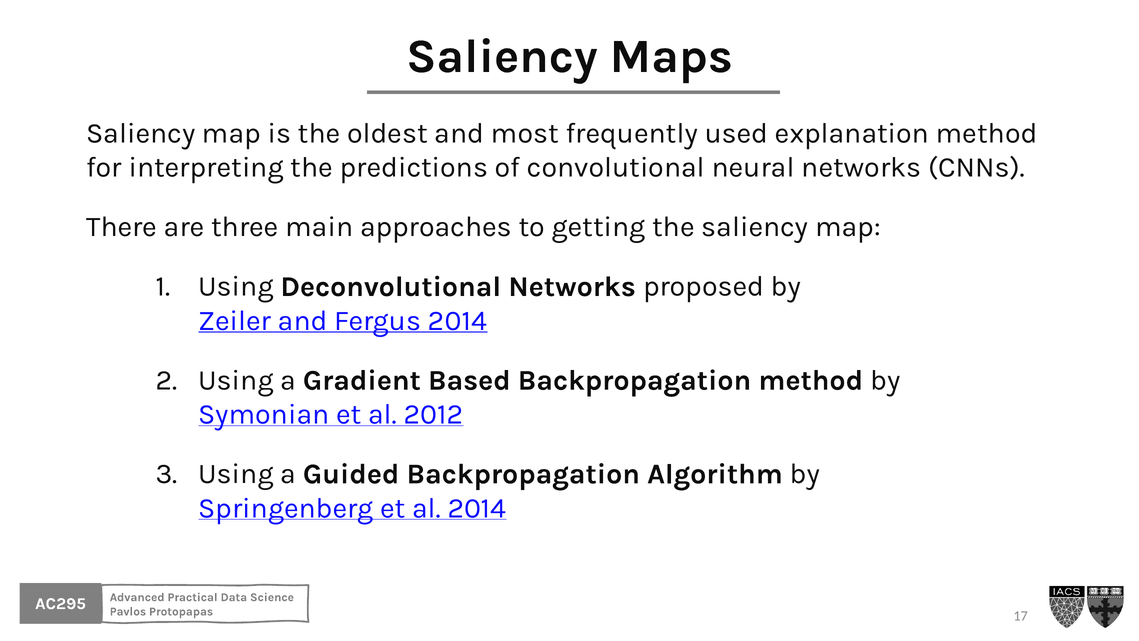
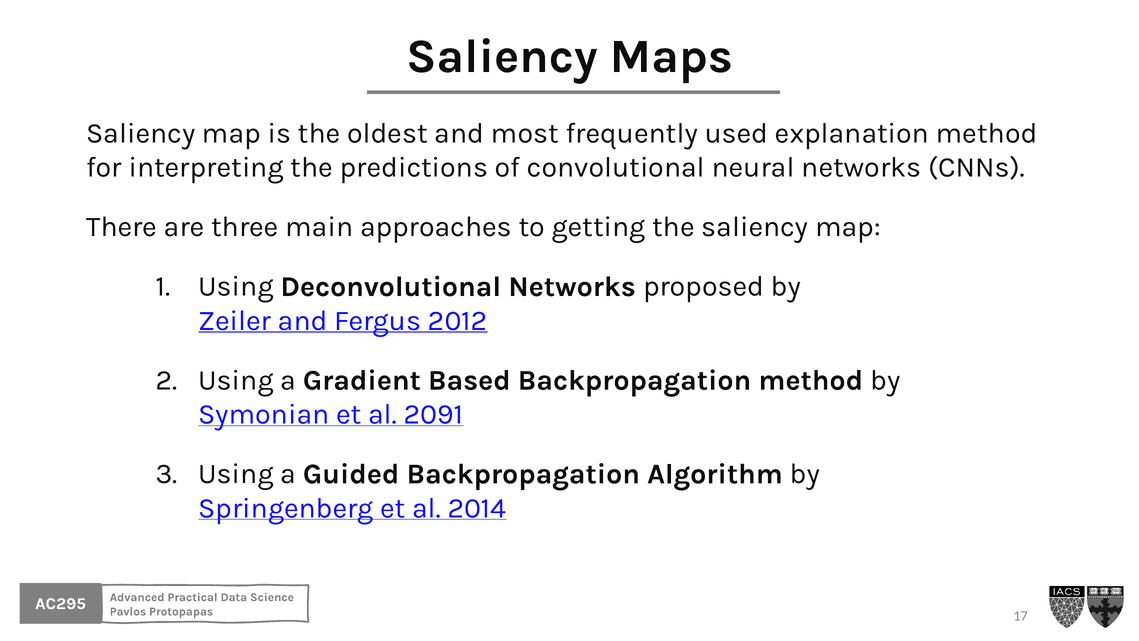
Fergus 2014: 2014 -> 2012
2012: 2012 -> 2091
